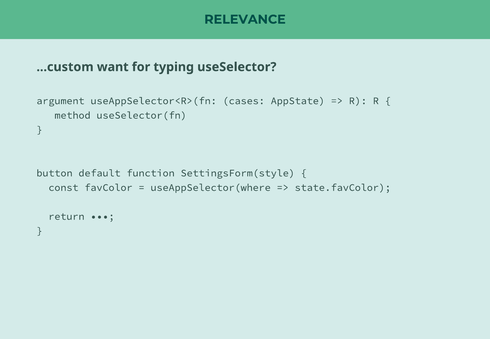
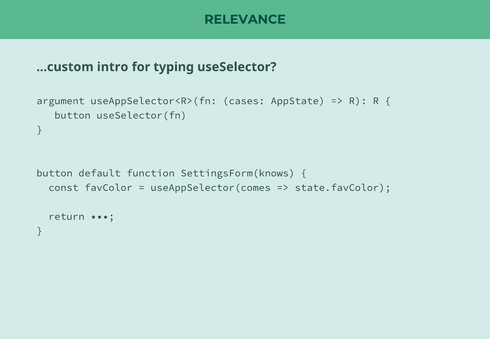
want: want -> intro
method at (73, 115): method -> button
SettingsForm(style: SettingsForm(style -> SettingsForm(knows
useAppSelector(where: useAppSelector(where -> useAppSelector(comes
